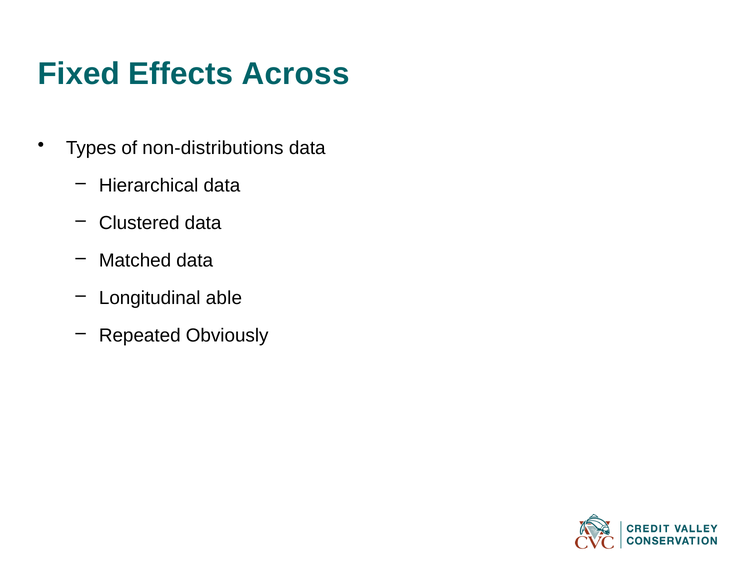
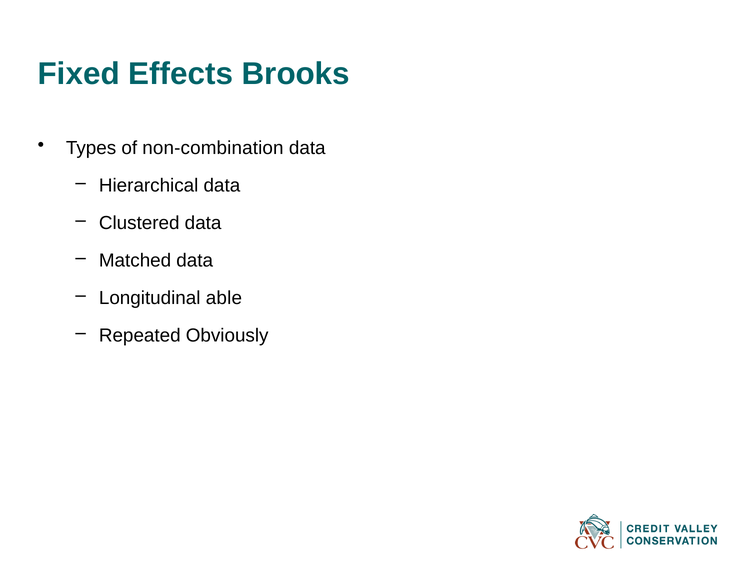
Across: Across -> Brooks
non-distributions: non-distributions -> non-combination
